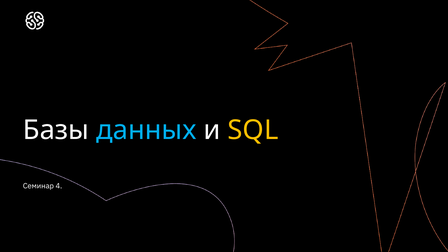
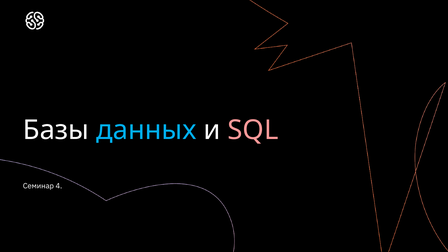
SQL colour: yellow -> pink
